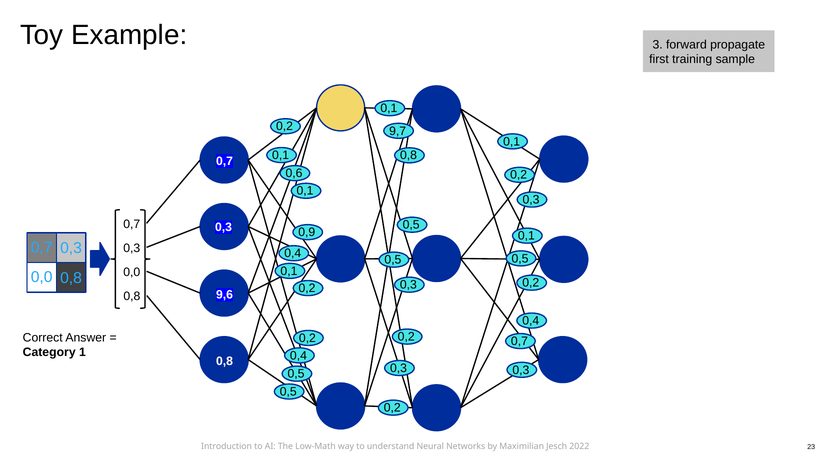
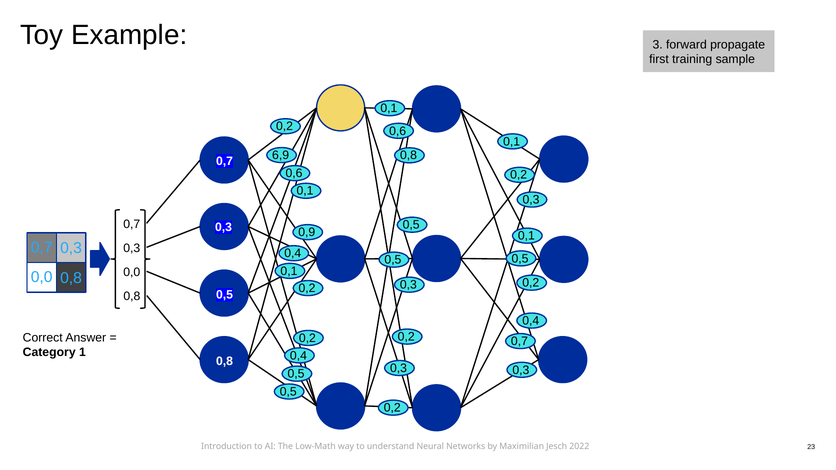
9,7 at (398, 131): 9,7 -> 0,6
0,1 at (281, 155): 0,1 -> 6,9
9,6 at (225, 295): 9,6 -> 0,5
